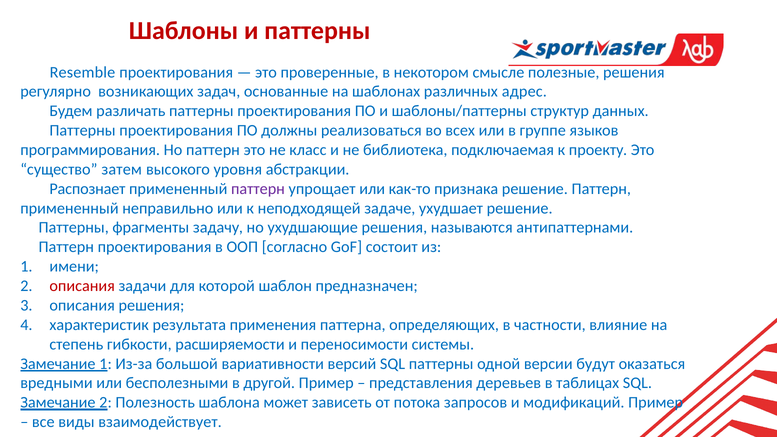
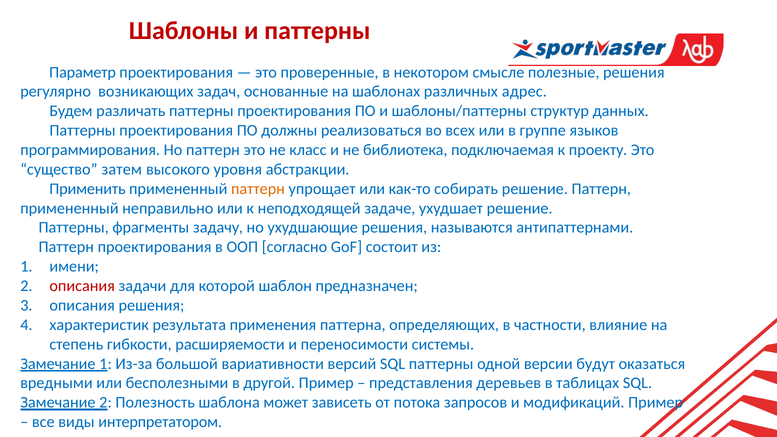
Resemble: Resemble -> Параметр
Распознает: Распознает -> Применить
паттерн at (258, 189) colour: purple -> orange
признака: признака -> собирать
взаимодействует: взаимодействует -> интерпретатором
